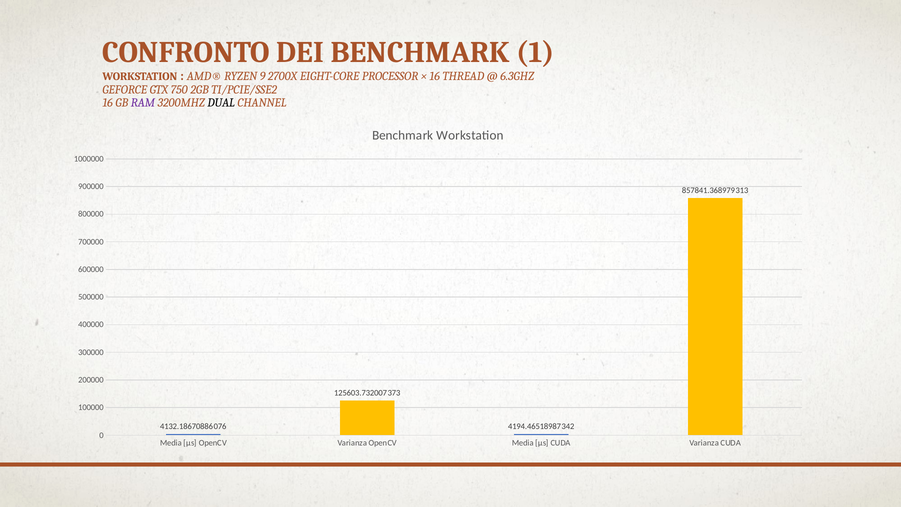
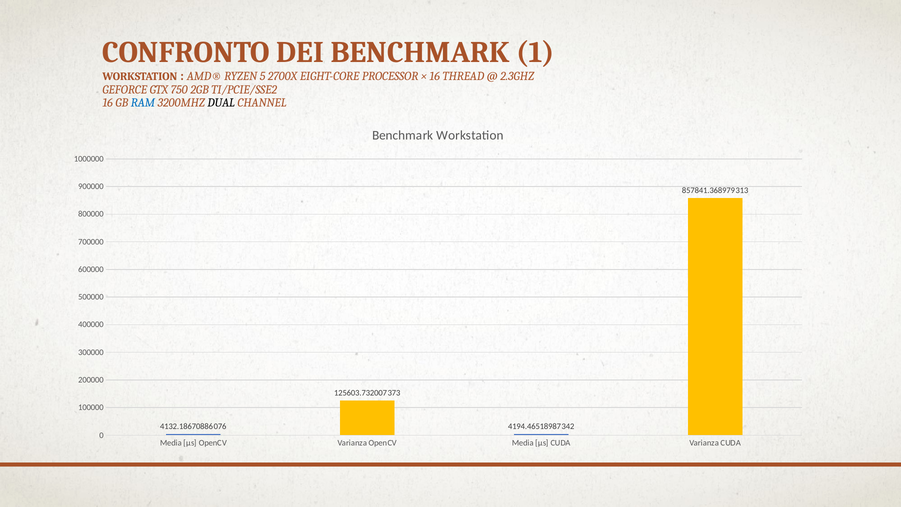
9: 9 -> 5
6.3GHZ: 6.3GHZ -> 2.3GHZ
RAM colour: purple -> blue
